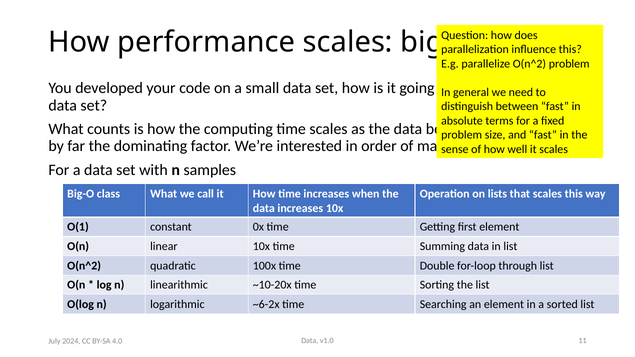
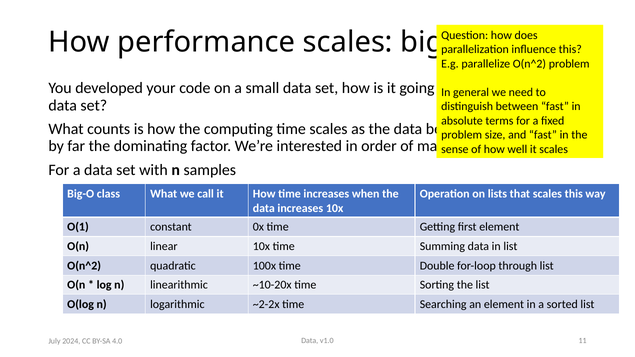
~6-2x: ~6-2x -> ~2-2x
